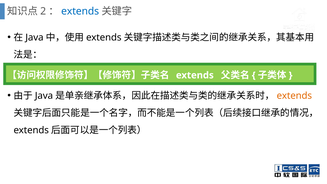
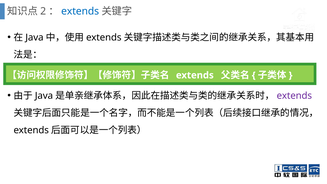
extends at (294, 96) colour: orange -> purple
